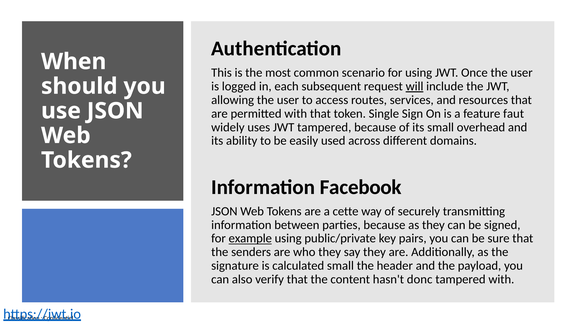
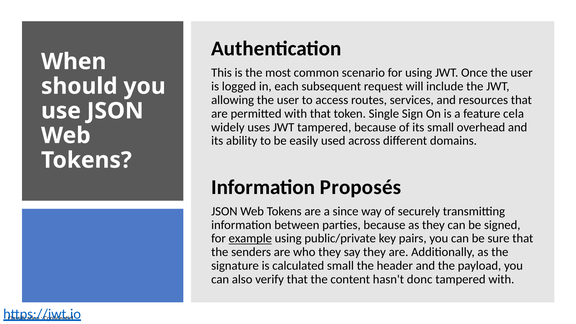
will underline: present -> none
faut: faut -> cela
Facebook: Facebook -> Proposés
cette: cette -> since
